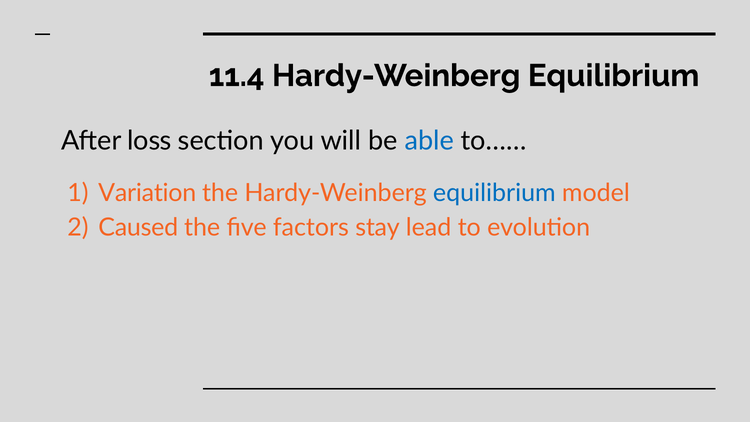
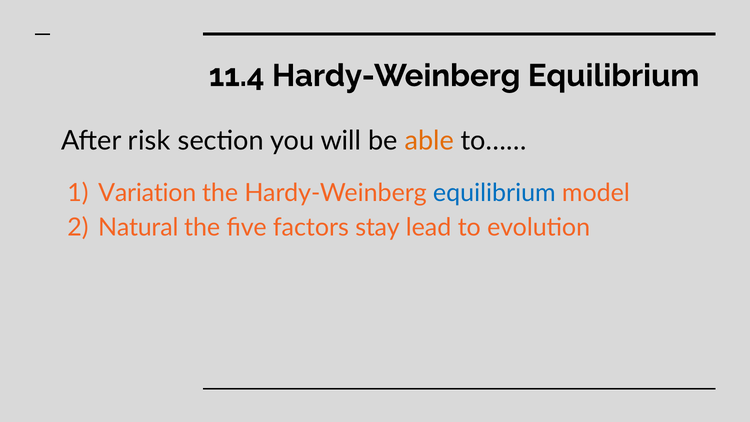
loss: loss -> risk
able colour: blue -> orange
Caused: Caused -> Natural
